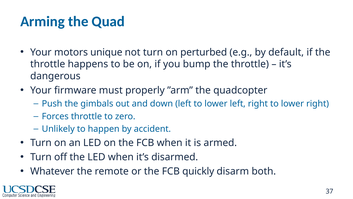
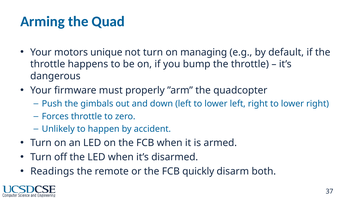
perturbed: perturbed -> managing
Whatever: Whatever -> Readings
